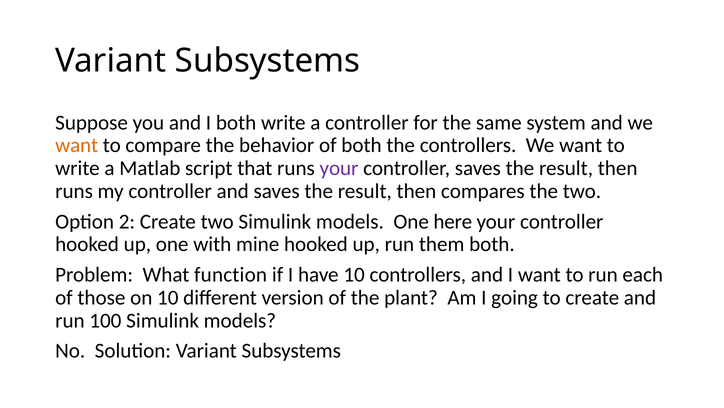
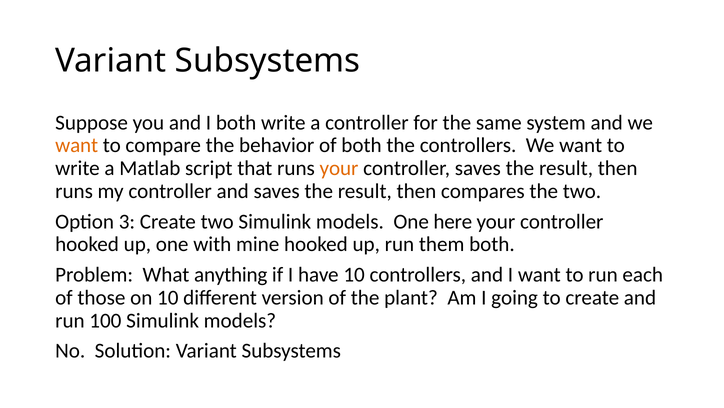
your at (339, 168) colour: purple -> orange
2: 2 -> 3
function: function -> anything
